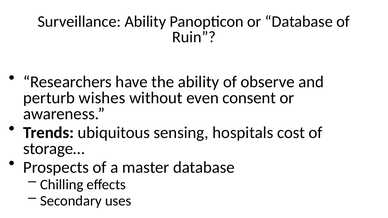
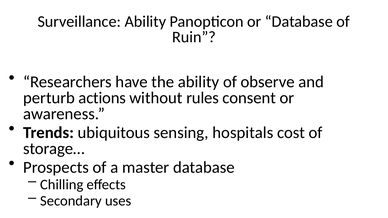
wishes: wishes -> actions
even: even -> rules
